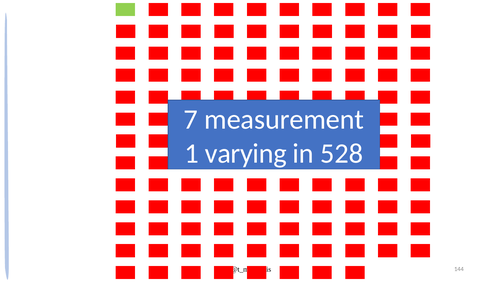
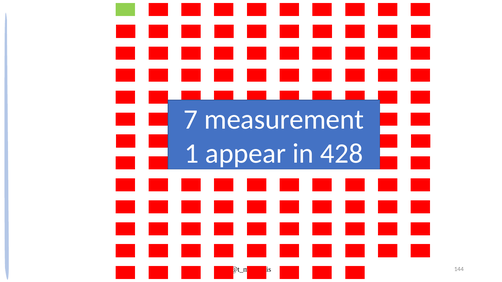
varying: varying -> appear
528: 528 -> 428
